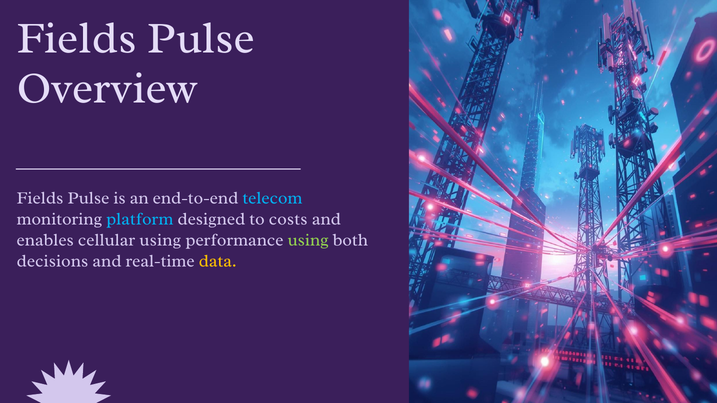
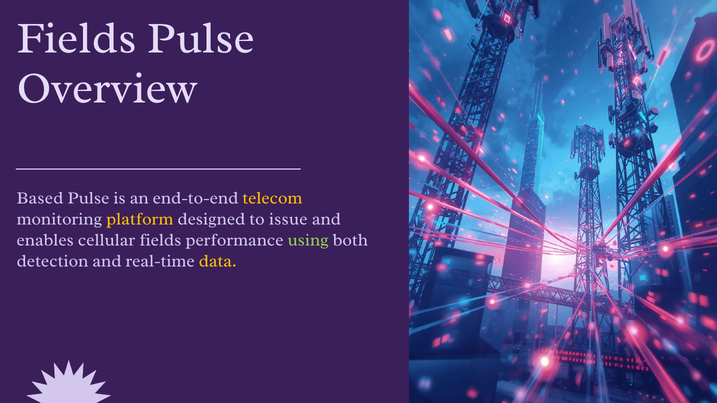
Fields at (40, 198): Fields -> Based
telecom colour: light blue -> yellow
platform colour: light blue -> yellow
costs: costs -> issue
cellular using: using -> fields
decisions: decisions -> detection
